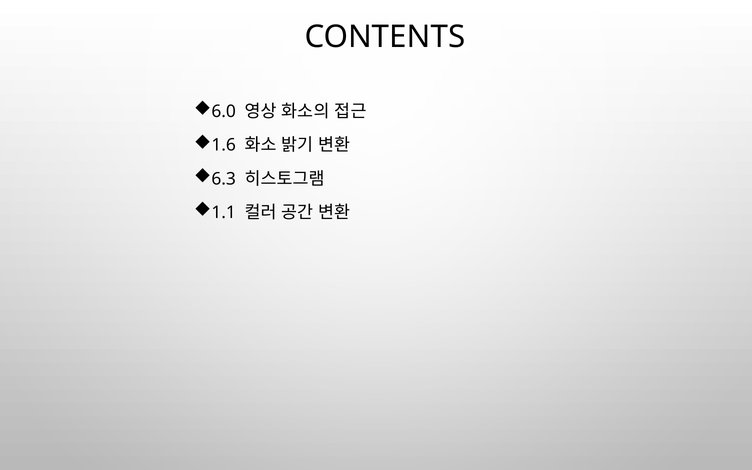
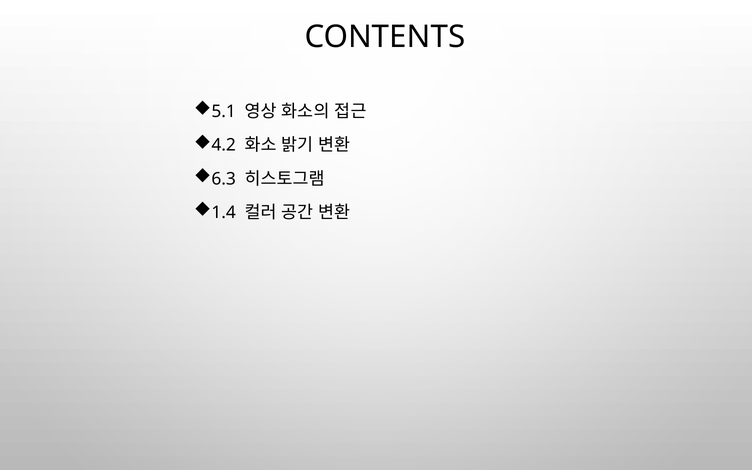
6.0: 6.0 -> 5.1
1.6: 1.6 -> 4.2
1.1: 1.1 -> 1.4
